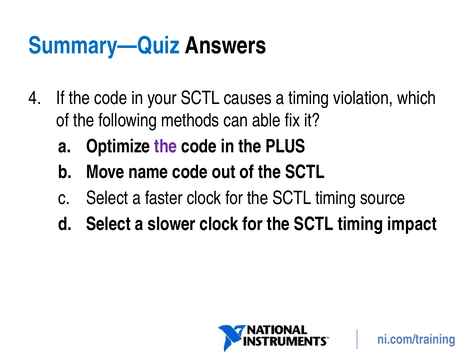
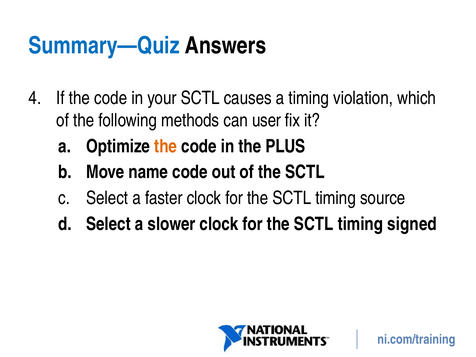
able: able -> user
the at (166, 146) colour: purple -> orange
impact: impact -> signed
